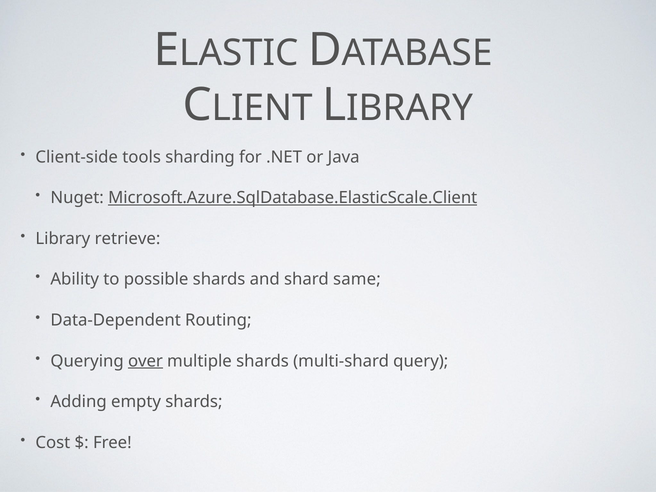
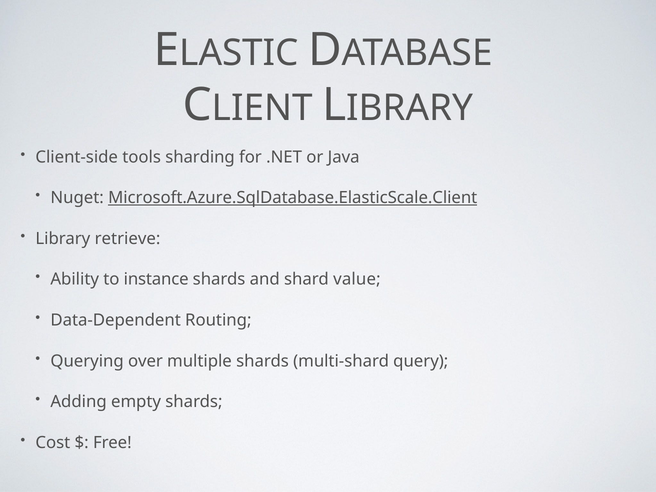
possible: possible -> instance
same: same -> value
over underline: present -> none
